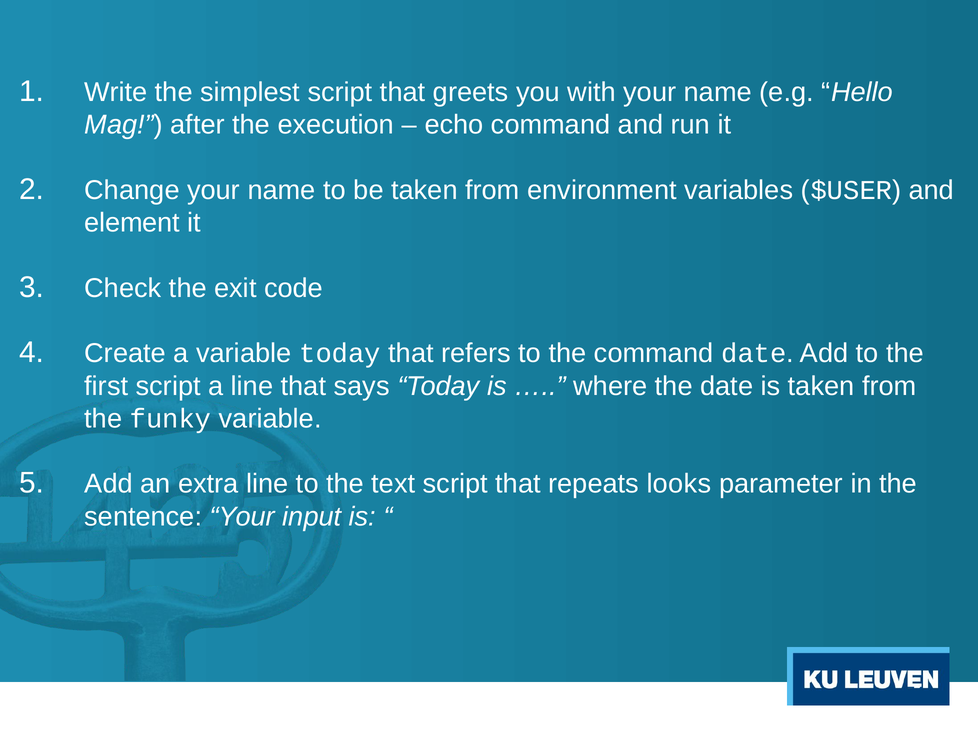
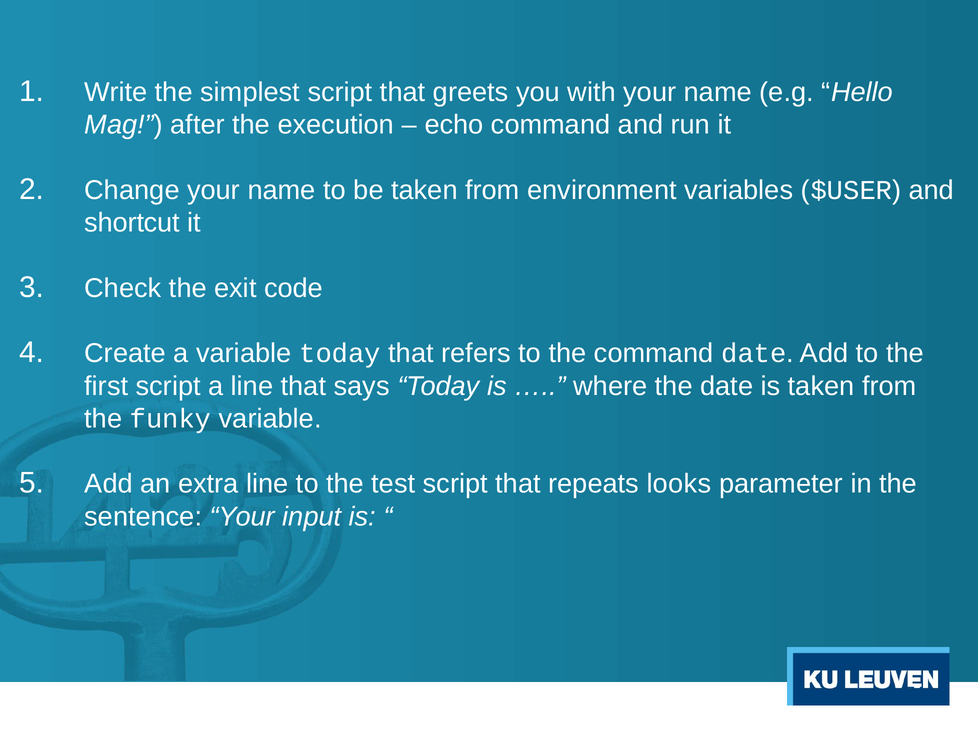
element: element -> shortcut
text: text -> test
